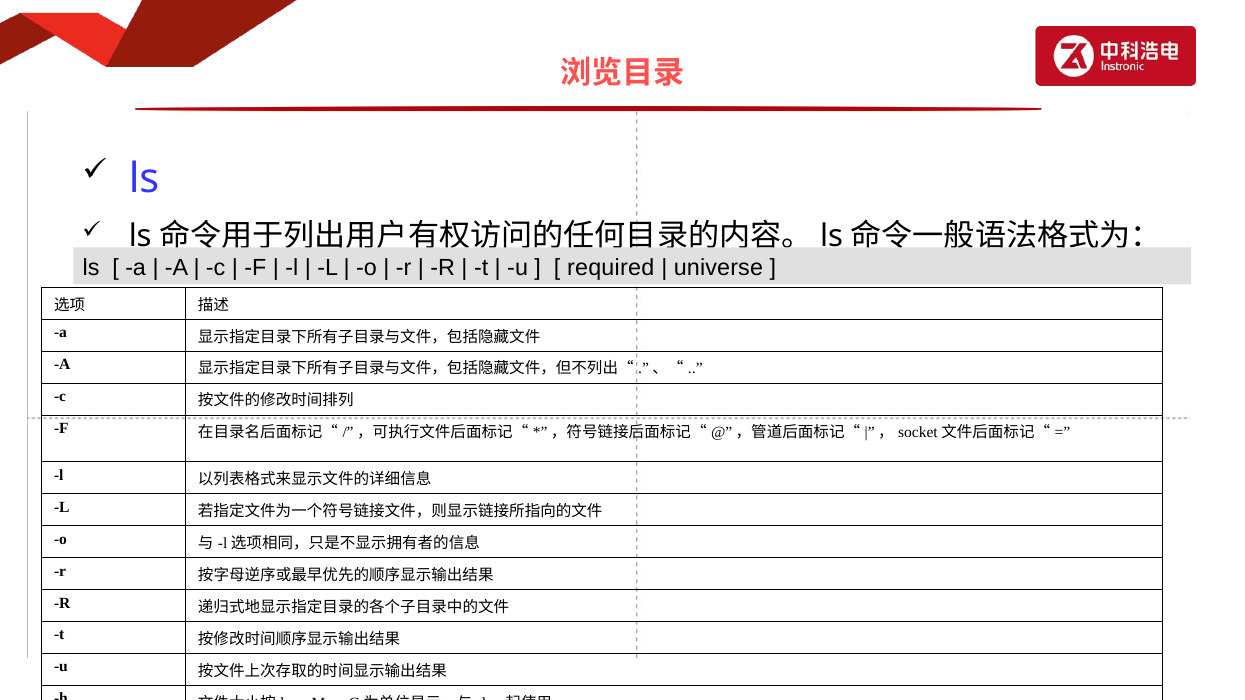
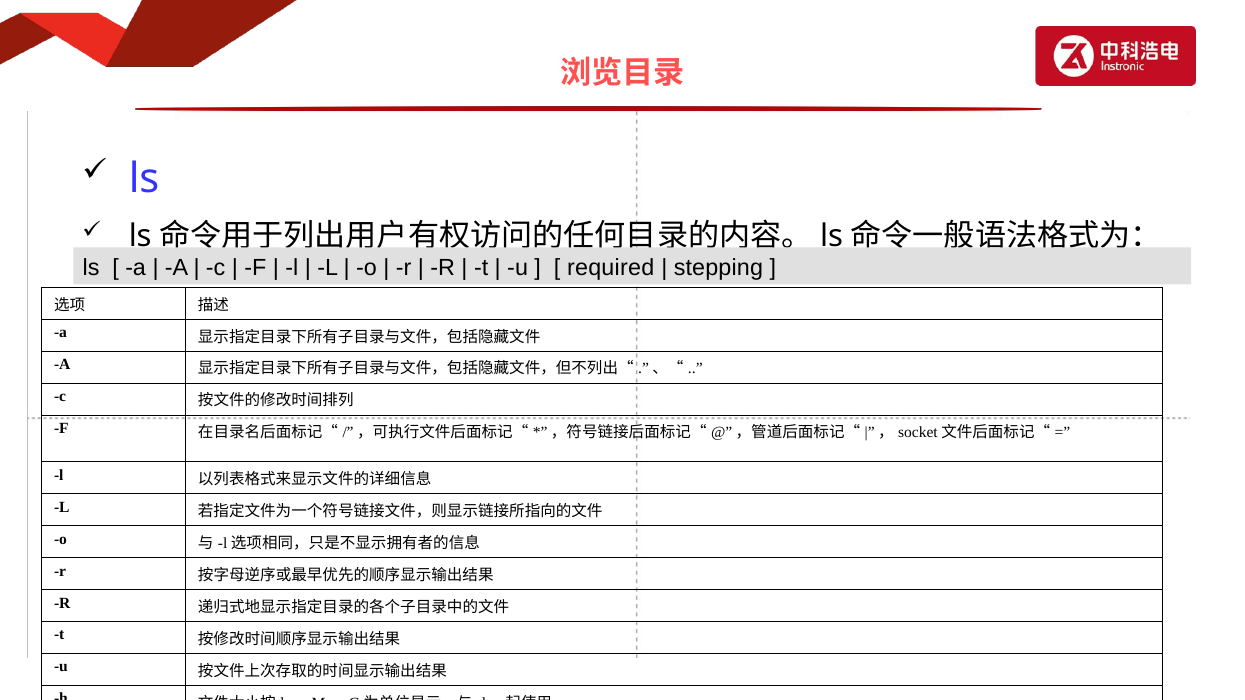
universe: universe -> stepping
